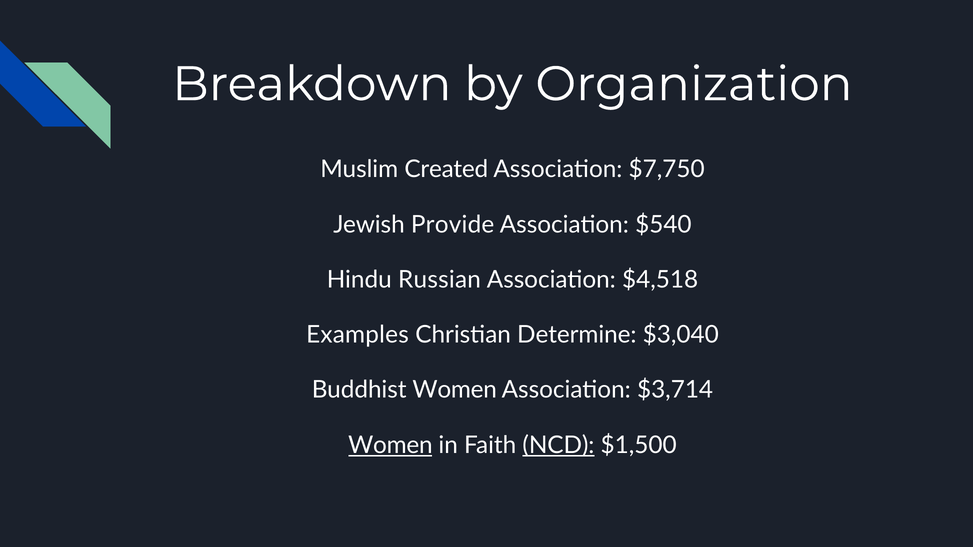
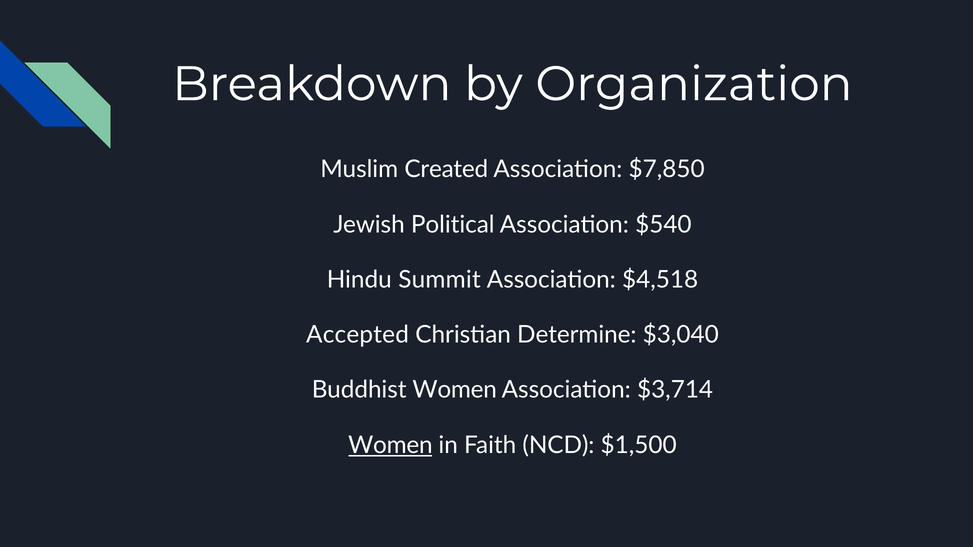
$7,750: $7,750 -> $7,850
Provide: Provide -> Political
Russian: Russian -> Summit
Examples: Examples -> Accepted
NCD underline: present -> none
